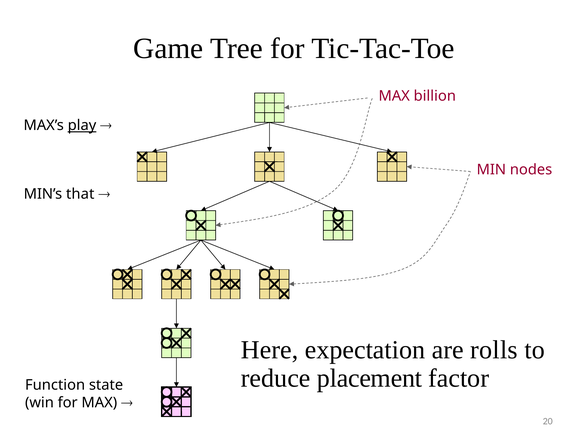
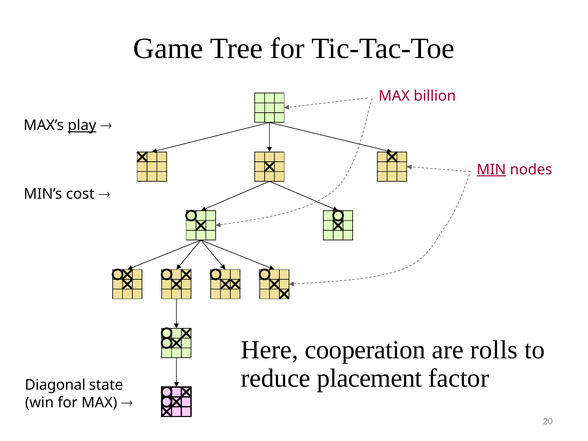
MIN underline: none -> present
that: that -> cost
expectation: expectation -> cooperation
Function: Function -> Diagonal
